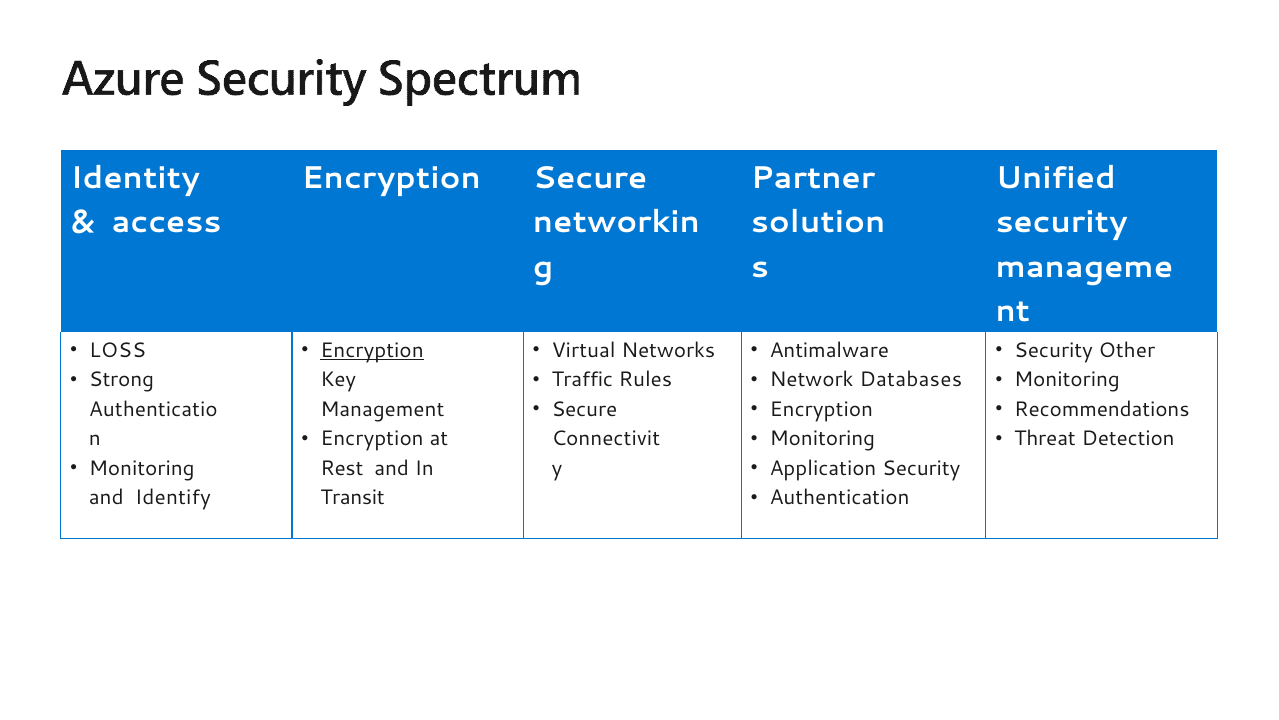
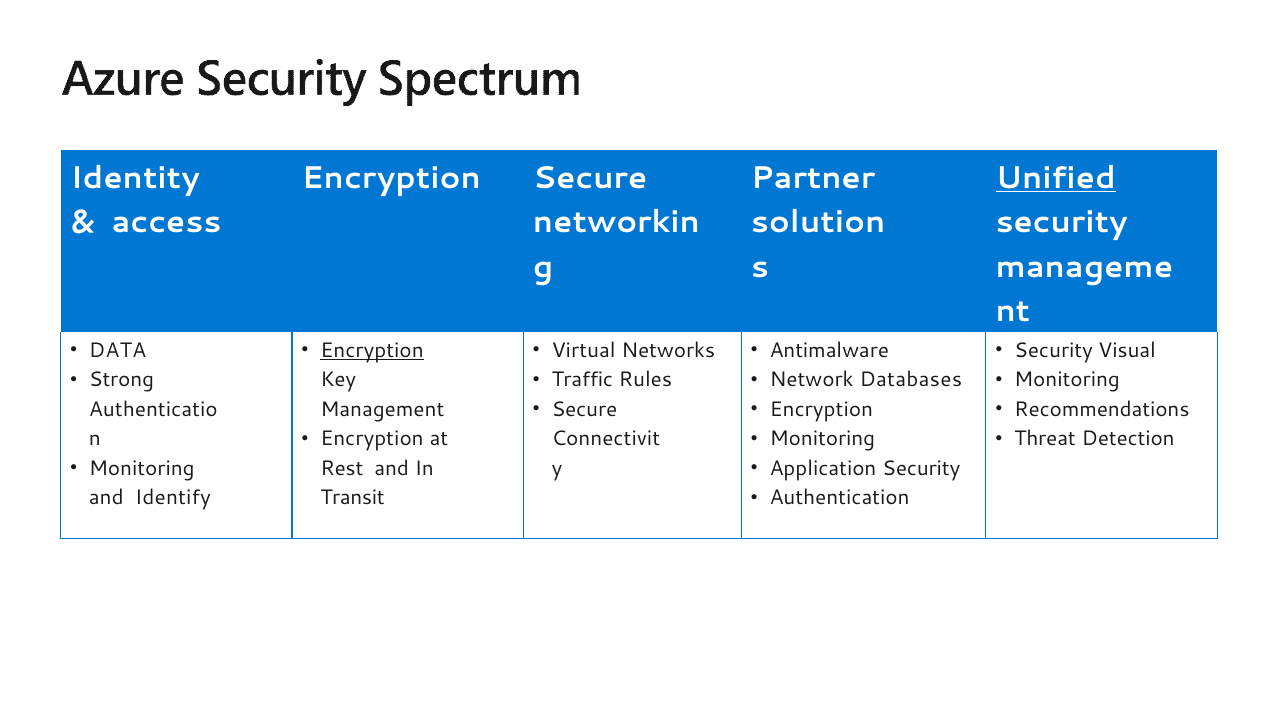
Unified underline: none -> present
LOSS: LOSS -> DATA
Other: Other -> Visual
